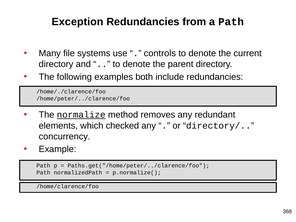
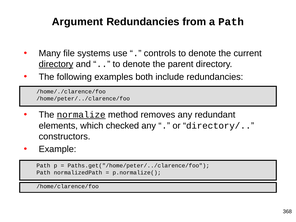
Exception: Exception -> Argument
directory at (56, 64) underline: none -> present
concurrency: concurrency -> constructors
